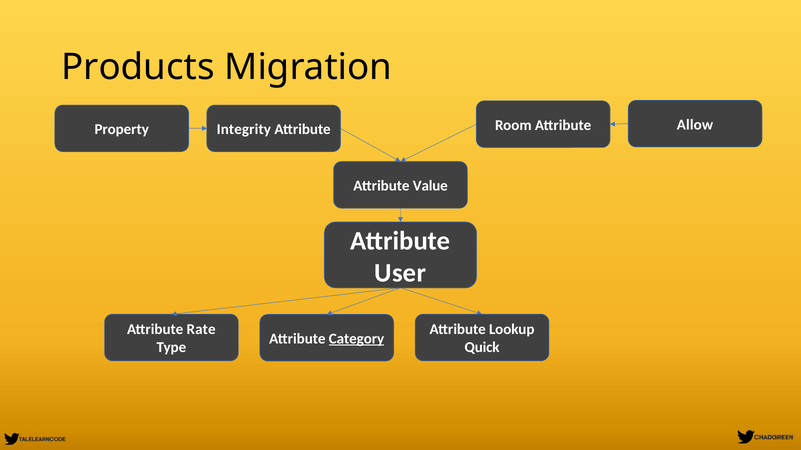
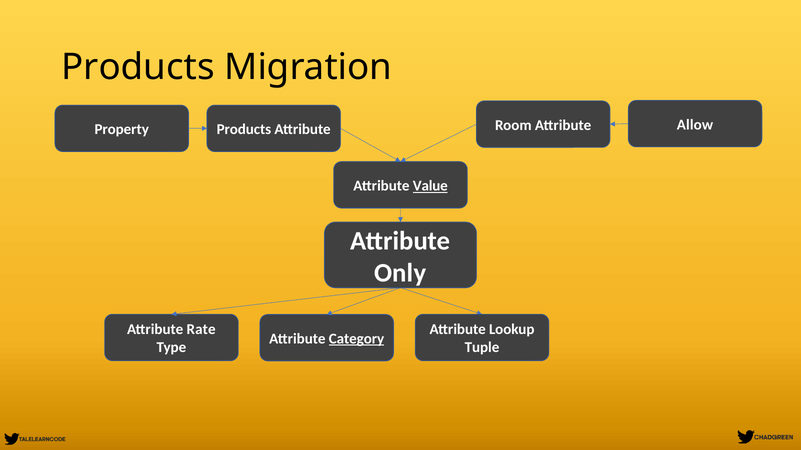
Integrity at (244, 130): Integrity -> Products
Value underline: none -> present
User: User -> Only
Quick: Quick -> Tuple
